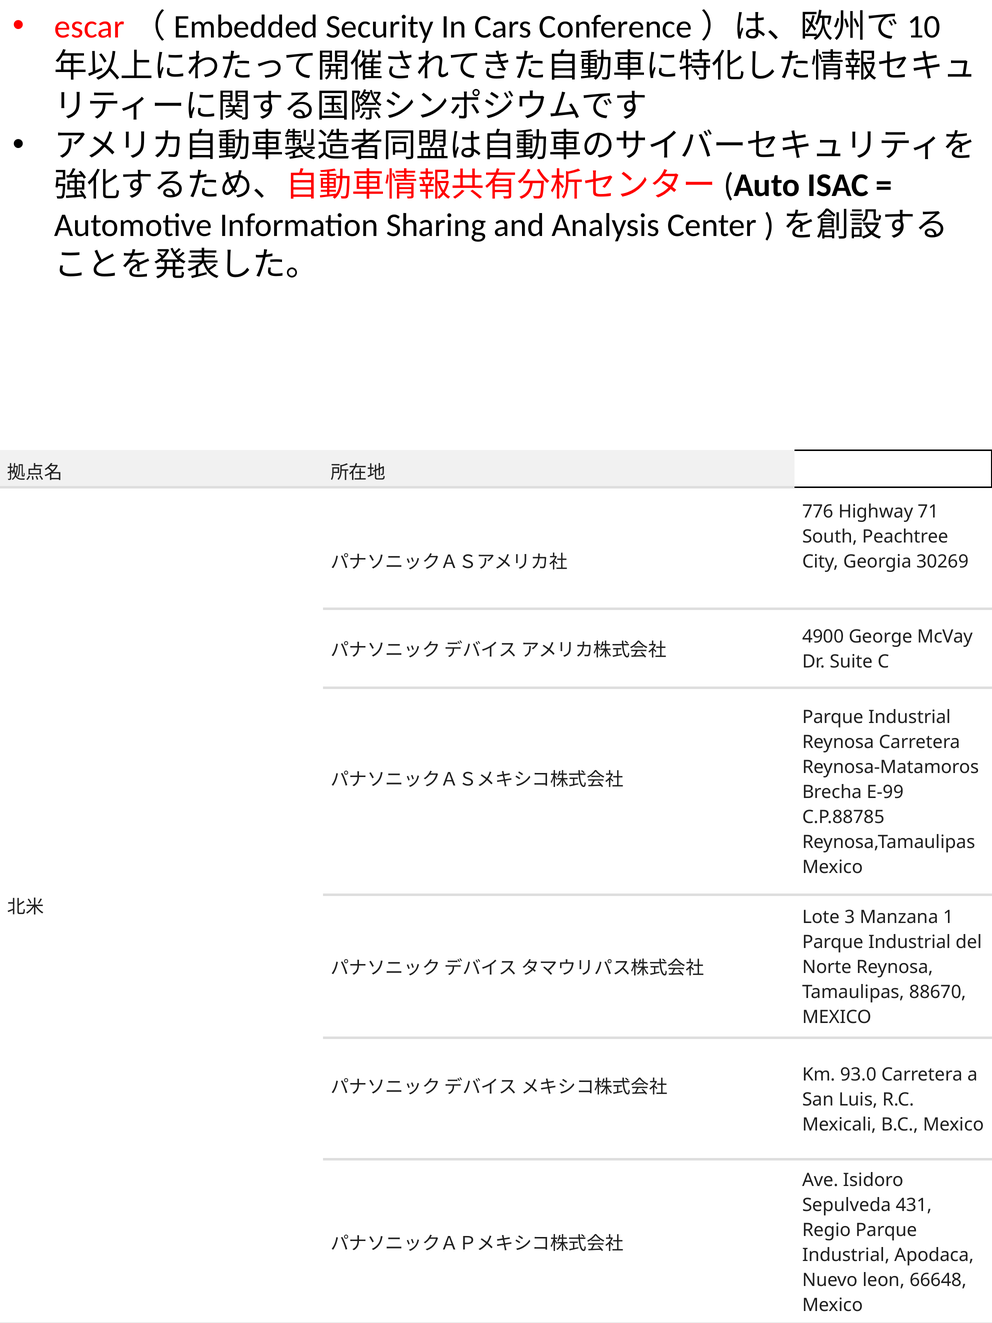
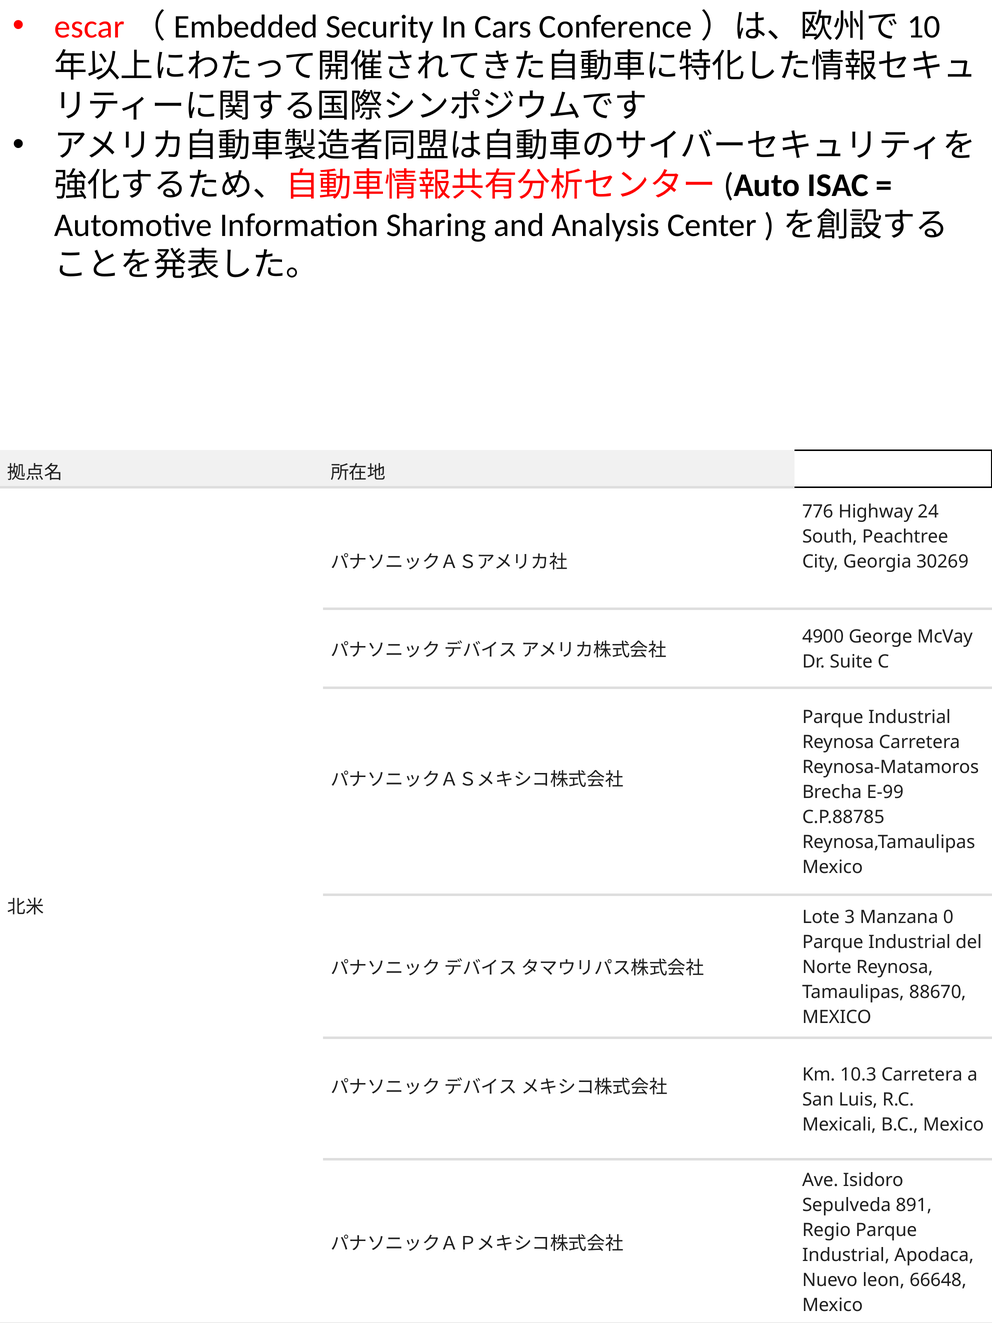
71: 71 -> 24
1: 1 -> 0
93.0: 93.0 -> 10.3
431: 431 -> 891
